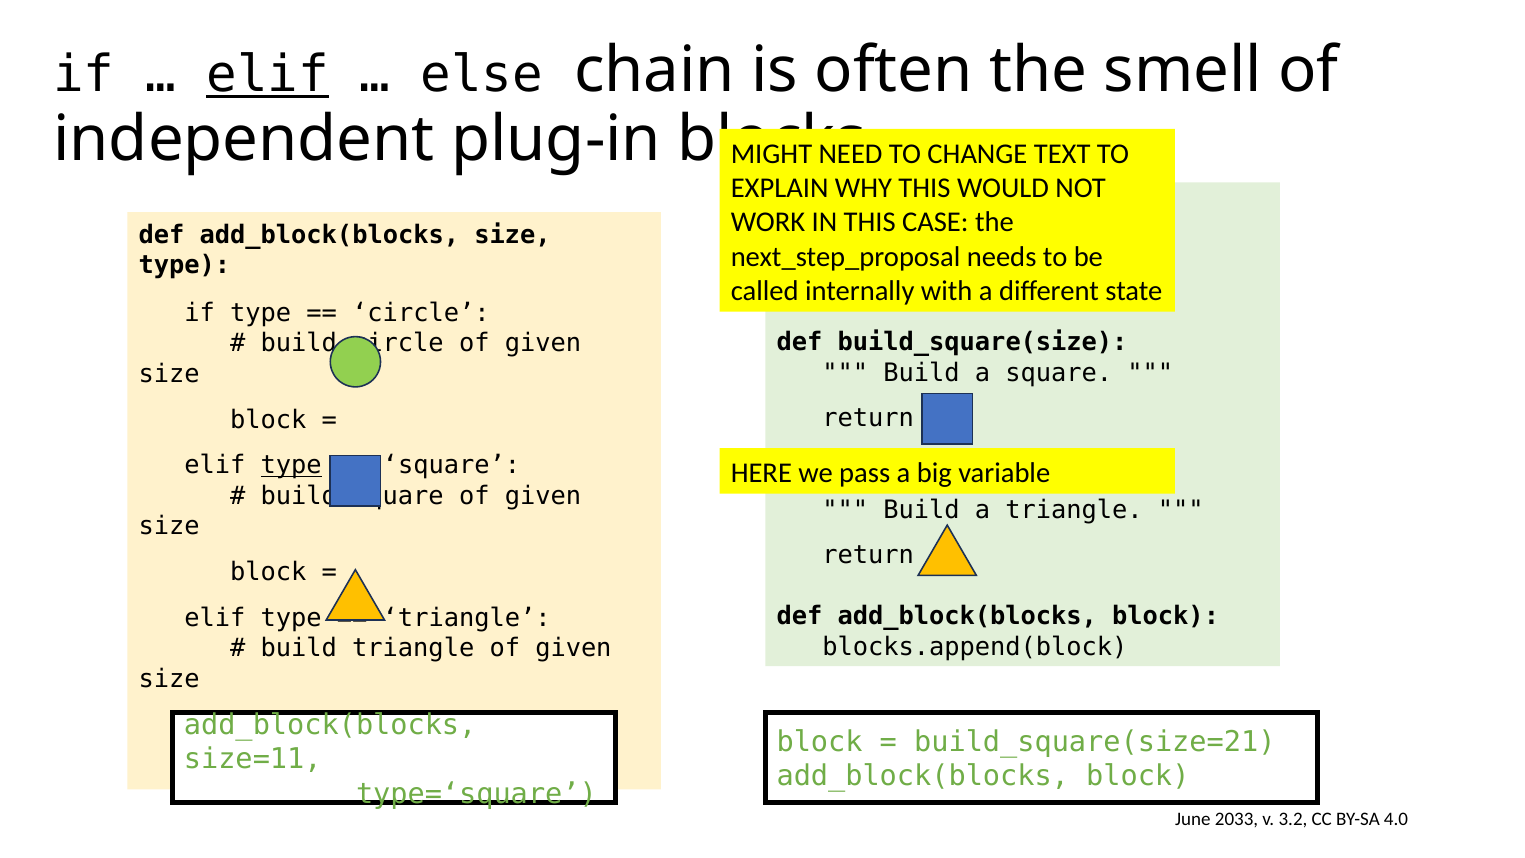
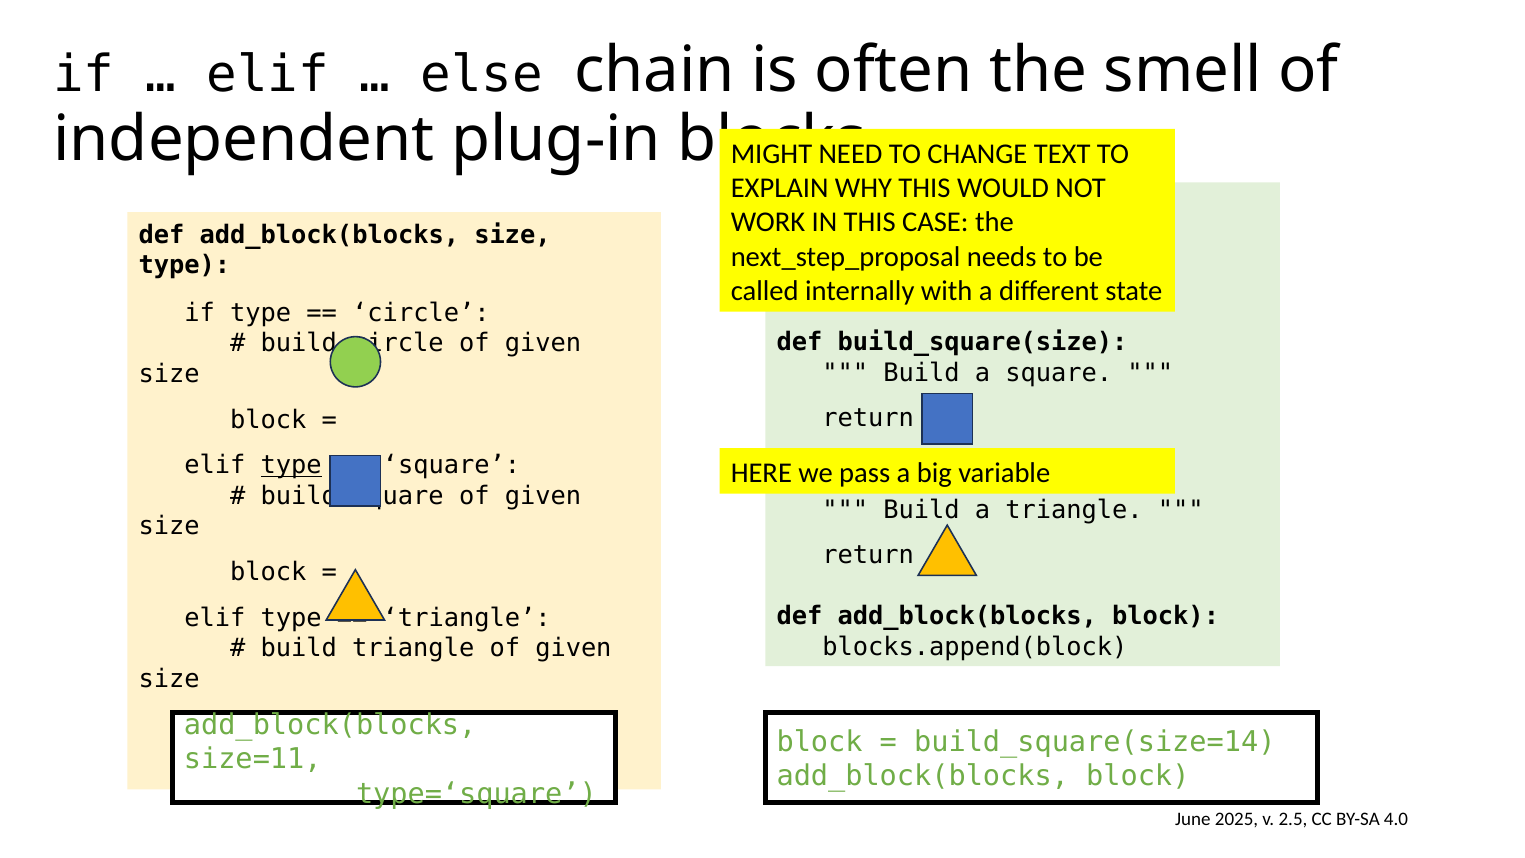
elif at (268, 75) underline: present -> none
build_square(size=21: build_square(size=21 -> build_square(size=14
2033: 2033 -> 2025
3.2: 3.2 -> 2.5
